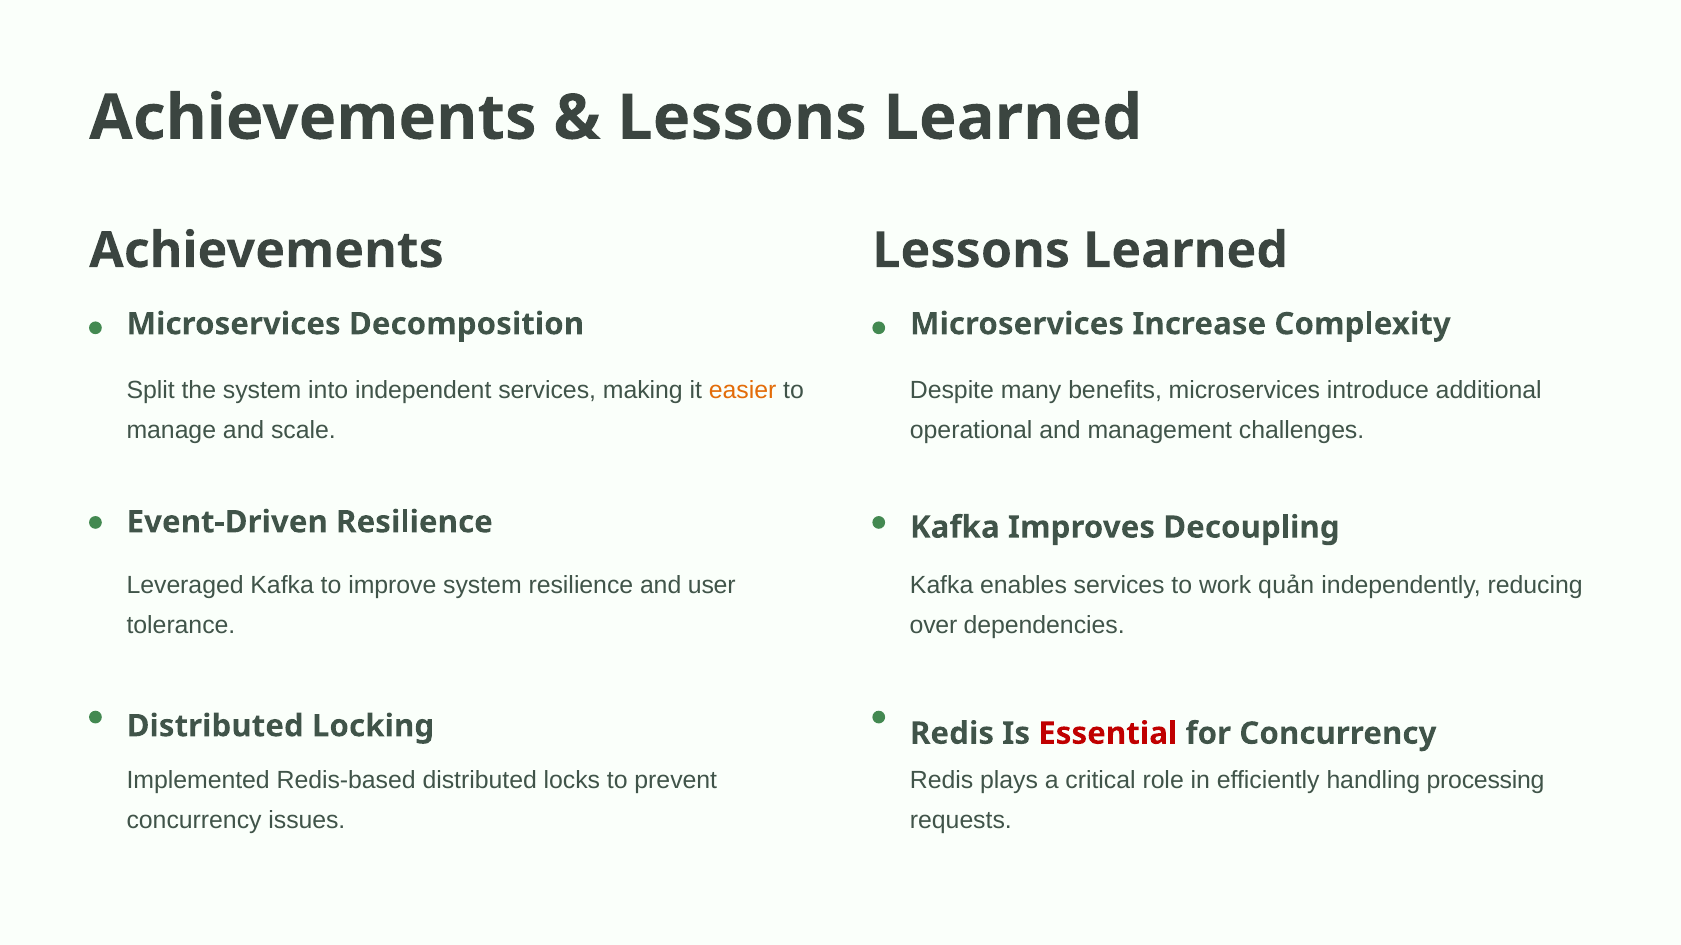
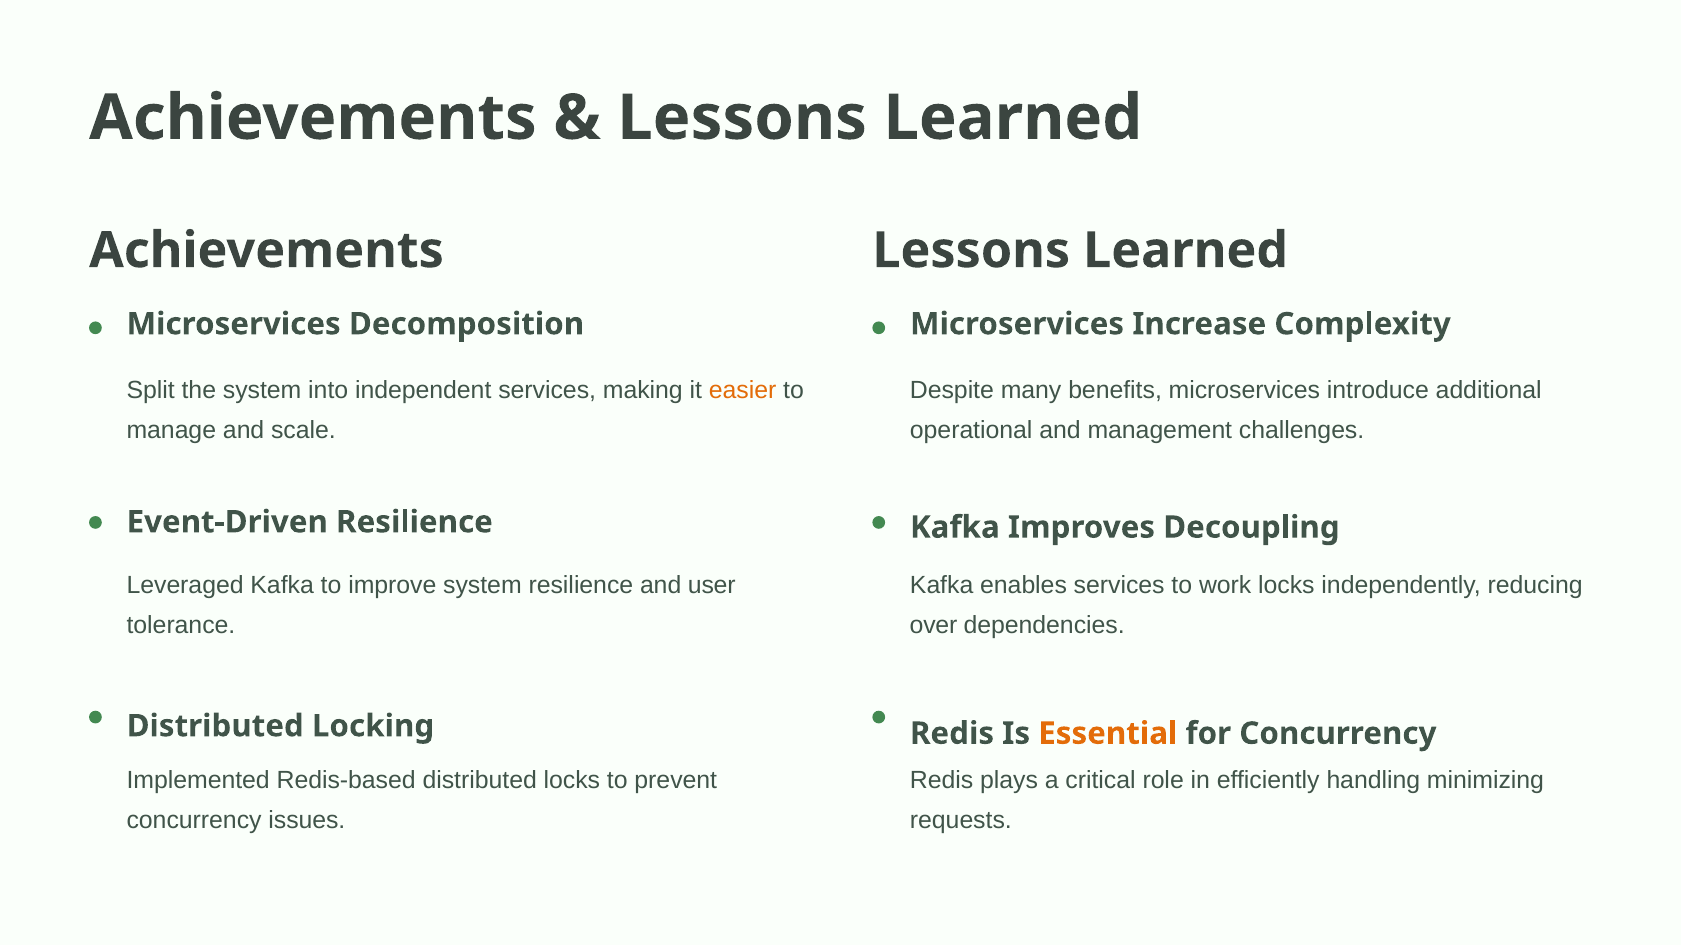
work quản: quản -> locks
Essential colour: red -> orange
processing: processing -> minimizing
